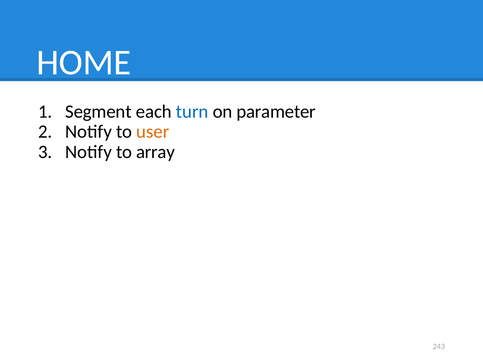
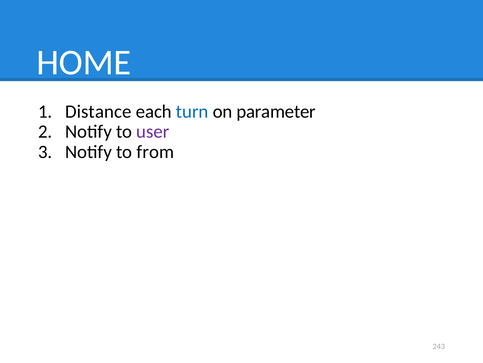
Segment: Segment -> Distance
user colour: orange -> purple
array: array -> from
